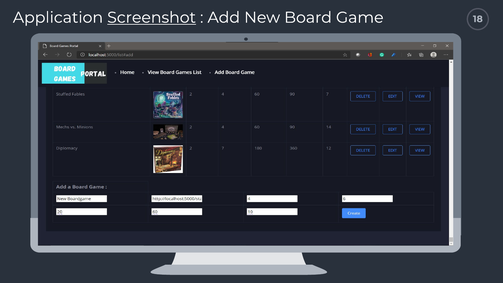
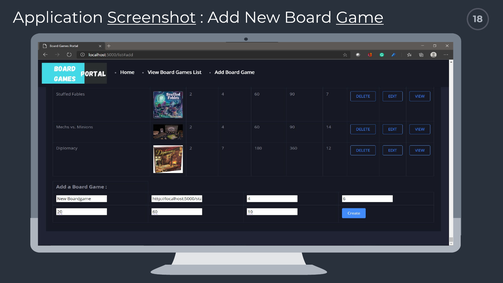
Game underline: none -> present
